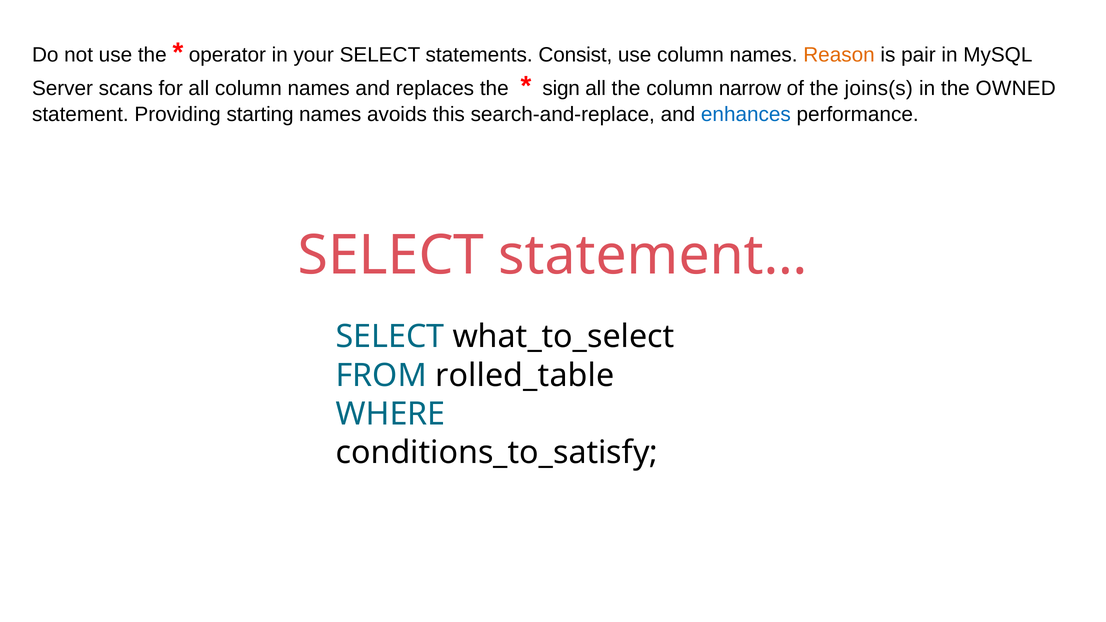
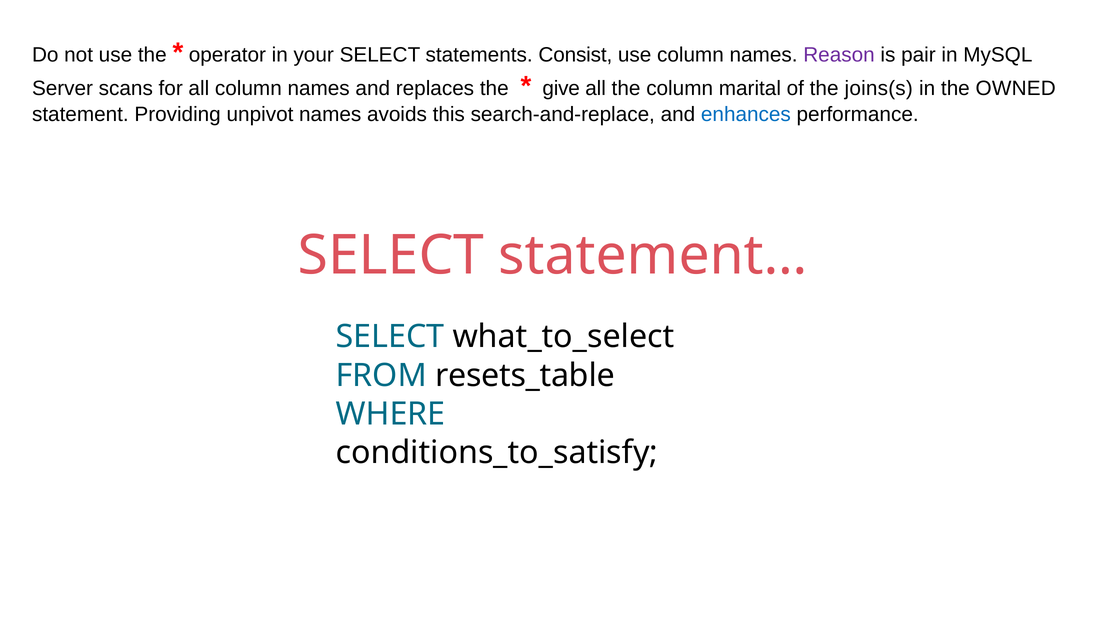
Reason colour: orange -> purple
sign: sign -> give
narrow: narrow -> marital
starting: starting -> unpivot
rolled_table: rolled_table -> resets_table
